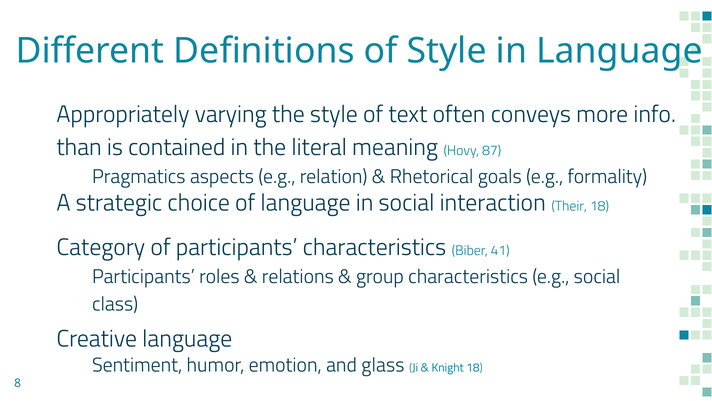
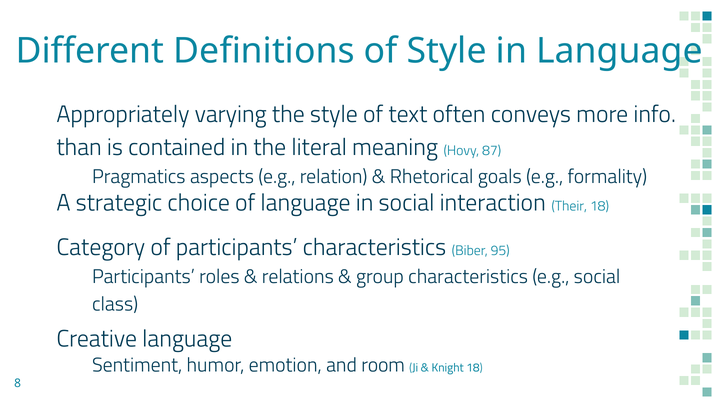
41: 41 -> 95
glass: glass -> room
